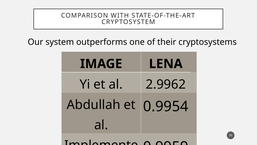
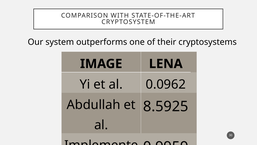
2.9962: 2.9962 -> 0.0962
0.9954: 0.9954 -> 8.5925
